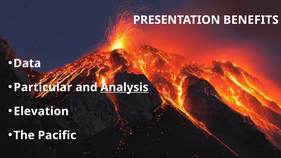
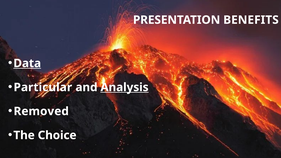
Data underline: none -> present
Elevation: Elevation -> Removed
Pacific: Pacific -> Choice
